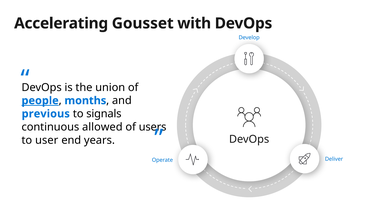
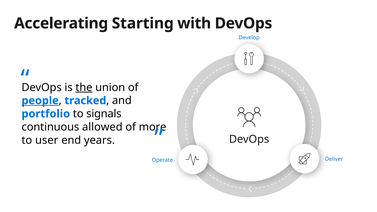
Gousset: Gousset -> Starting
the underline: none -> present
months: months -> tracked
previous: previous -> portfolio
users: users -> more
